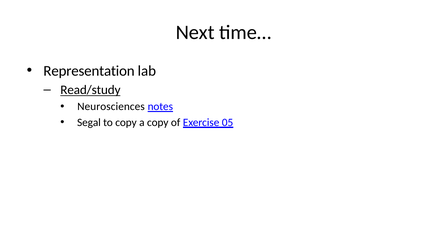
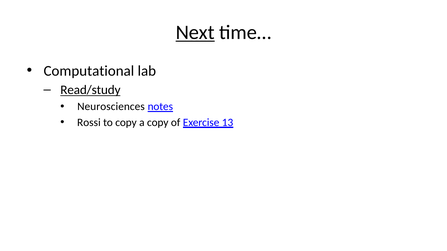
Next underline: none -> present
Representation: Representation -> Computational
Segal: Segal -> Rossi
05: 05 -> 13
